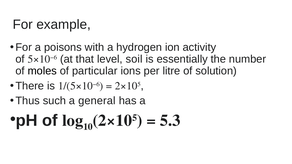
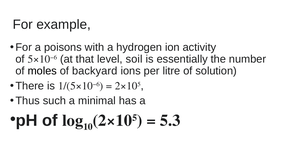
particular: particular -> backyard
general: general -> minimal
